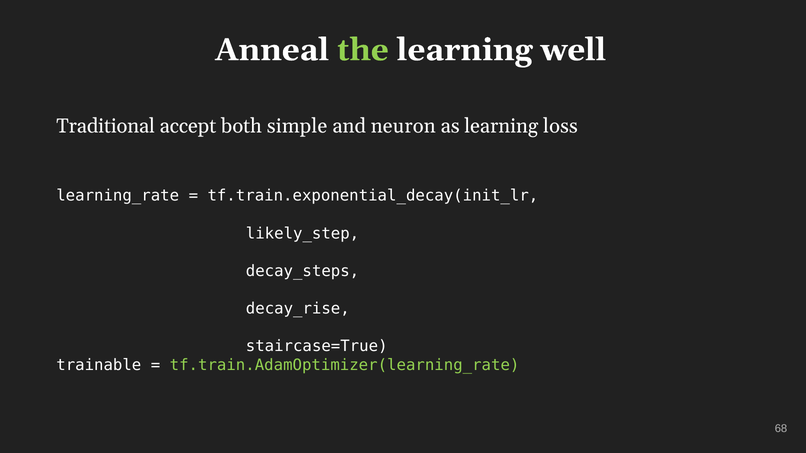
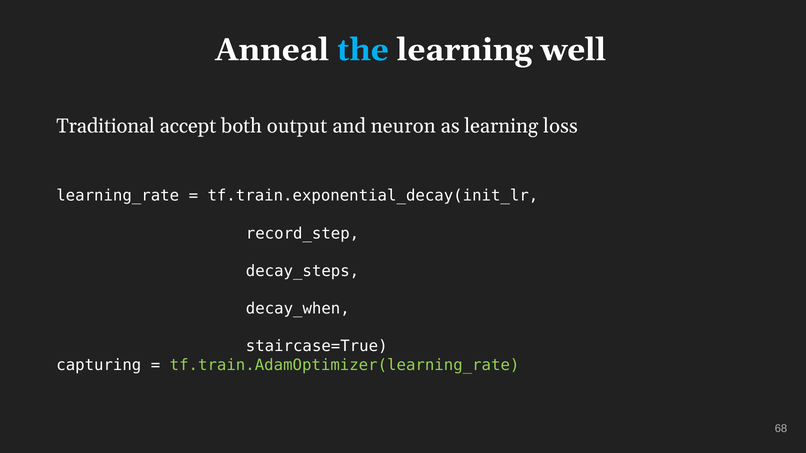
the colour: light green -> light blue
simple: simple -> output
likely_step: likely_step -> record_step
decay_rise: decay_rise -> decay_when
trainable: trainable -> capturing
